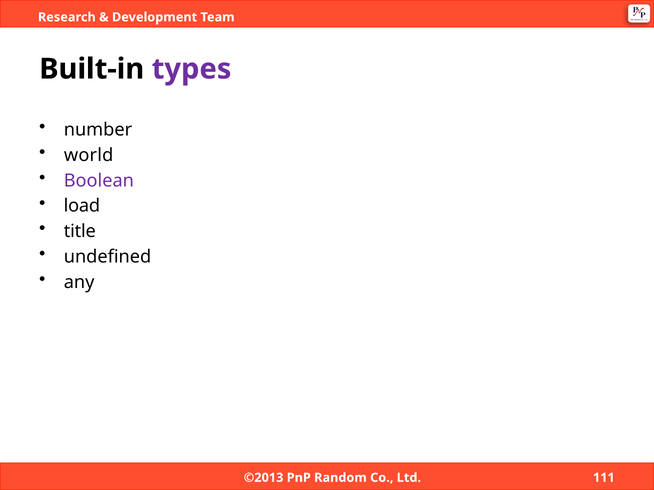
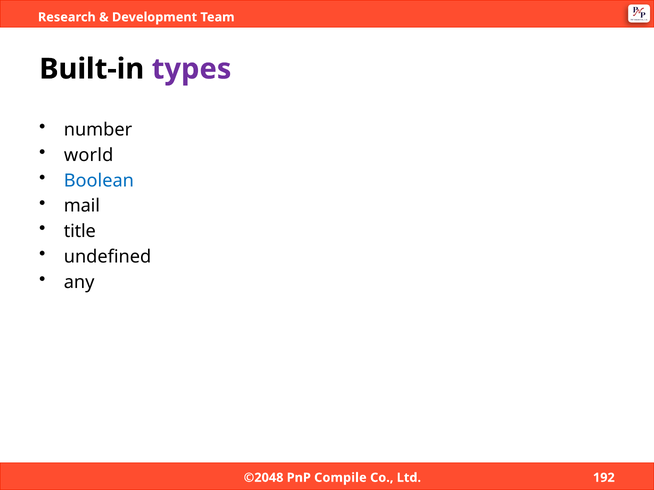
Boolean colour: purple -> blue
load: load -> mail
©2013: ©2013 -> ©2048
Random: Random -> Compile
111: 111 -> 192
